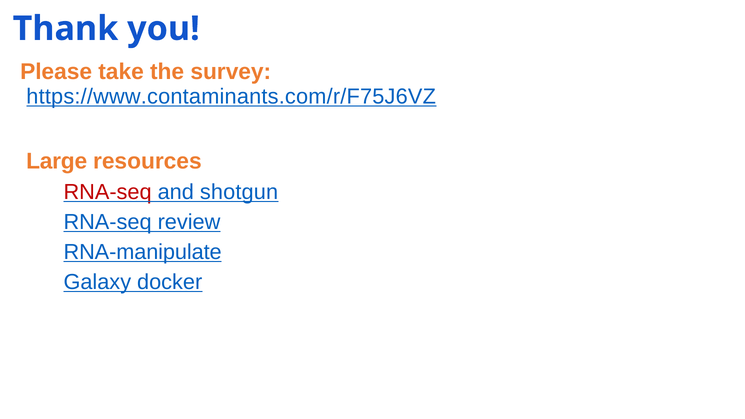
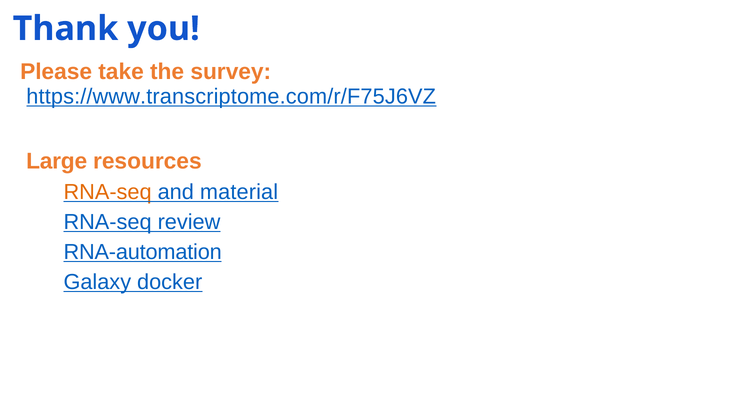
https://www.contaminants.com/r/F75J6VZ: https://www.contaminants.com/r/F75J6VZ -> https://www.transcriptome.com/r/F75J6VZ
RNA-seq at (108, 192) colour: red -> orange
shotgun: shotgun -> material
RNA-manipulate: RNA-manipulate -> RNA-automation
